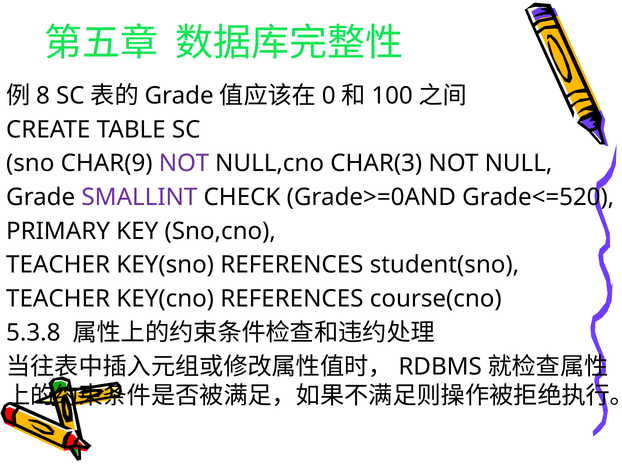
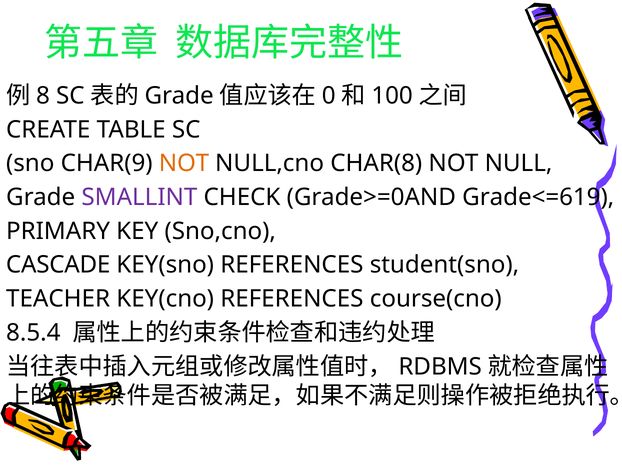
NOT at (184, 164) colour: purple -> orange
CHAR(3: CHAR(3 -> CHAR(8
Grade<=520: Grade<=520 -> Grade<=619
TEACHER at (58, 265): TEACHER -> CASCADE
5.3.8: 5.3.8 -> 8.5.4
